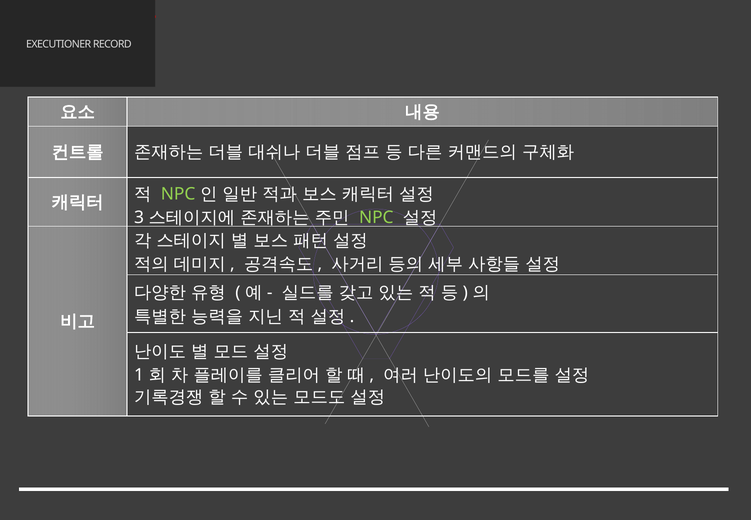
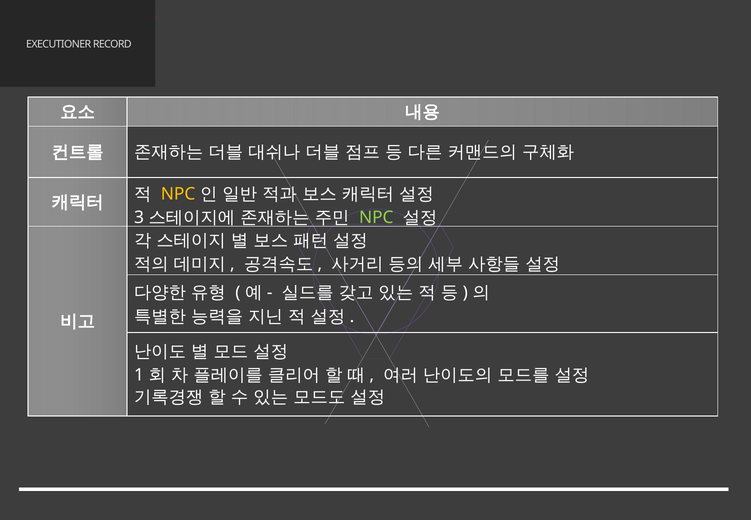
NPC at (178, 194) colour: light green -> yellow
